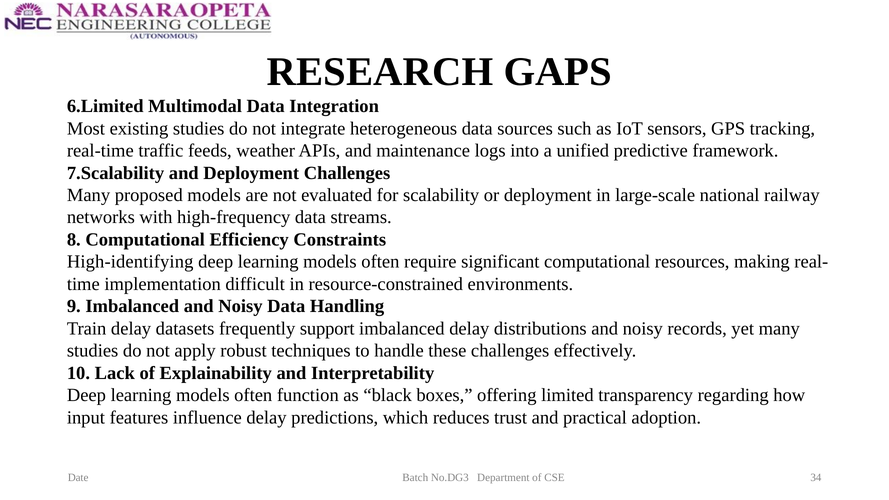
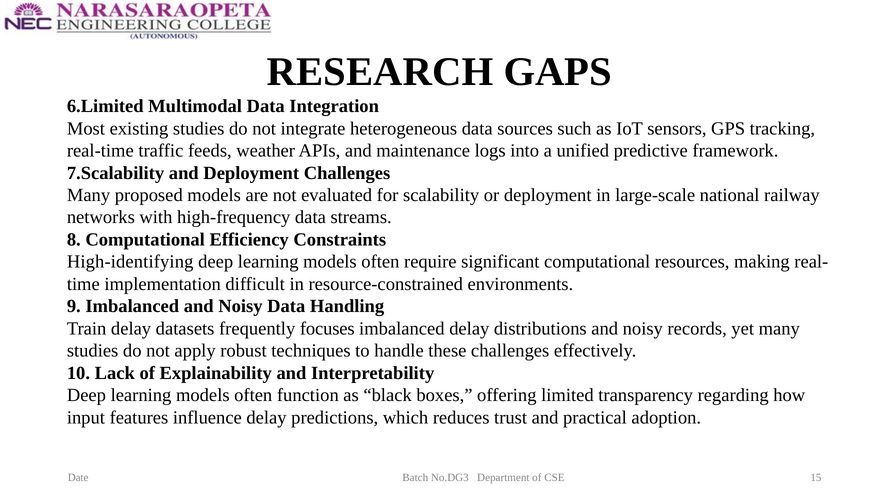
support: support -> focuses
34: 34 -> 15
